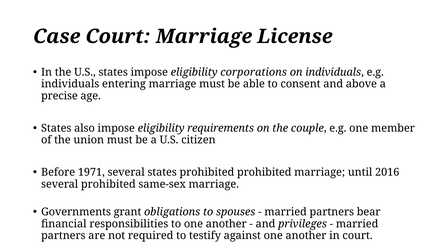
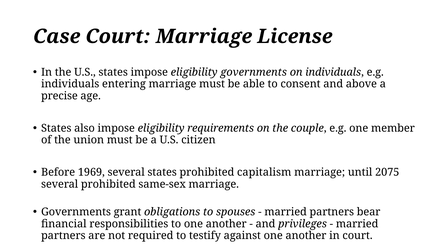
eligibility corporations: corporations -> governments
1971: 1971 -> 1969
prohibited prohibited: prohibited -> capitalism
2016: 2016 -> 2075
